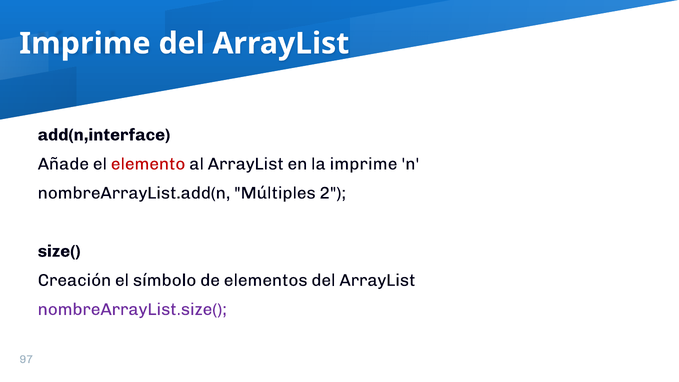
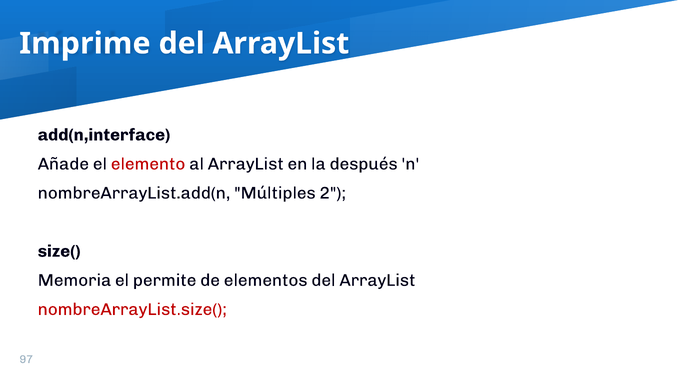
la imprime: imprime -> después
Creación: Creación -> Memoria
símbolo: símbolo -> permite
nombreArrayList.size( colour: purple -> red
